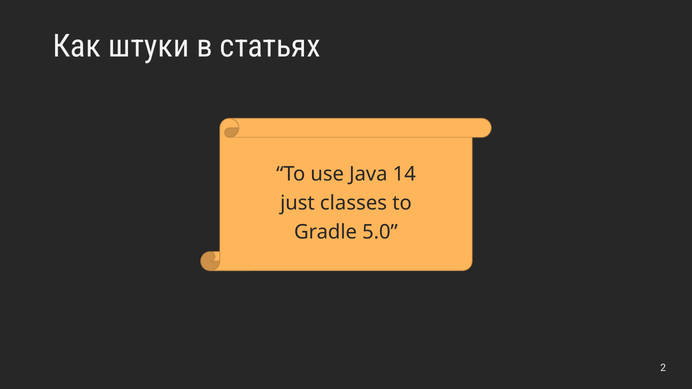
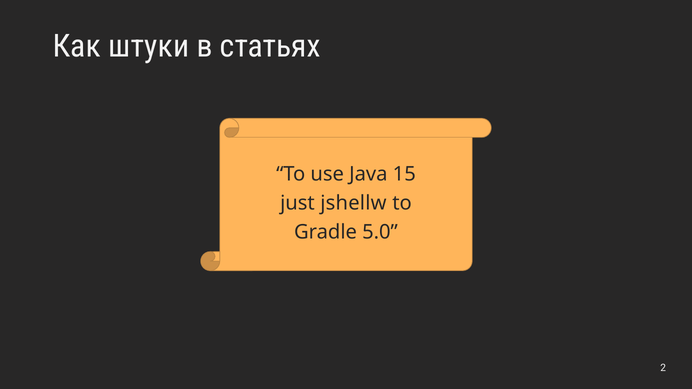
14: 14 -> 15
classes: classes -> jshellw
